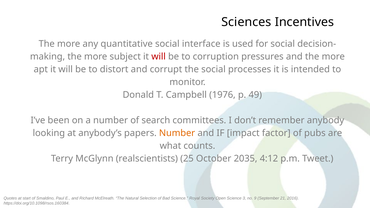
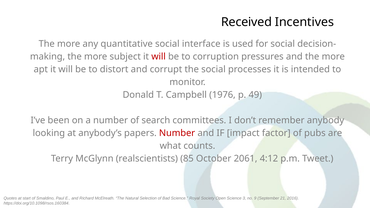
Sciences: Sciences -> Received
Number at (177, 133) colour: orange -> red
25: 25 -> 85
2035: 2035 -> 2061
